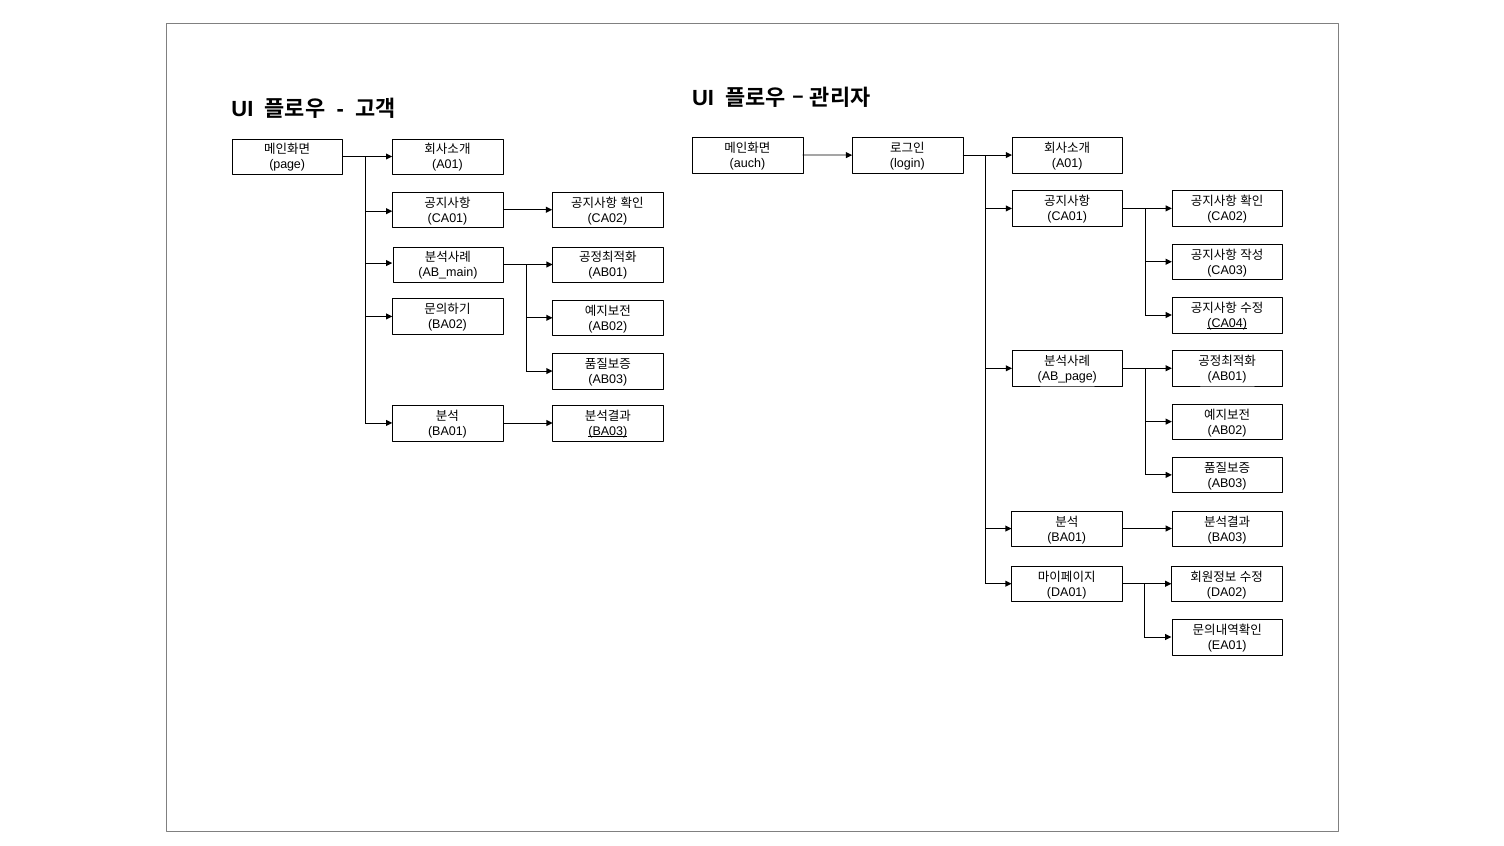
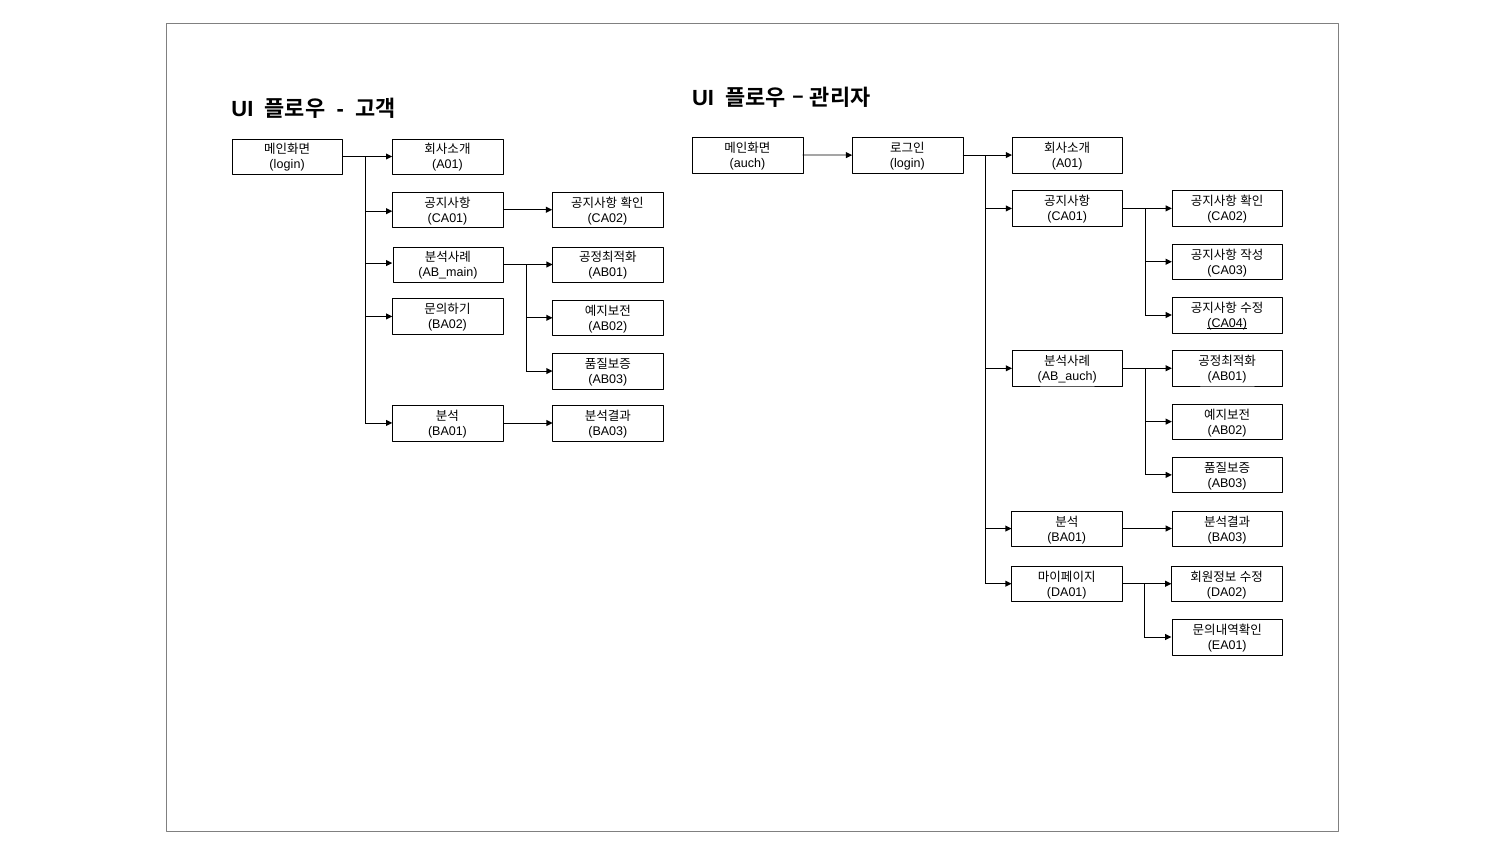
page at (287, 165): page -> login
AB_page: AB_page -> AB_auch
BA03 at (608, 431) underline: present -> none
